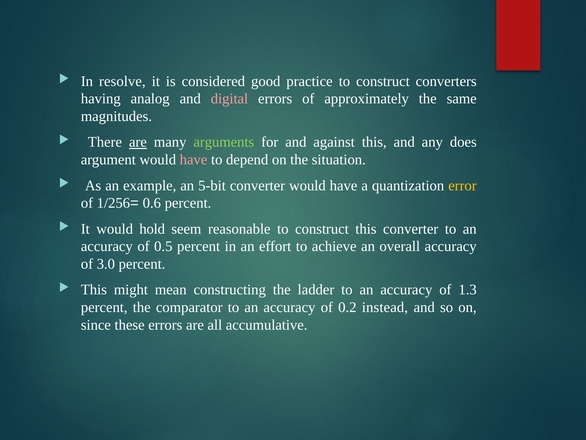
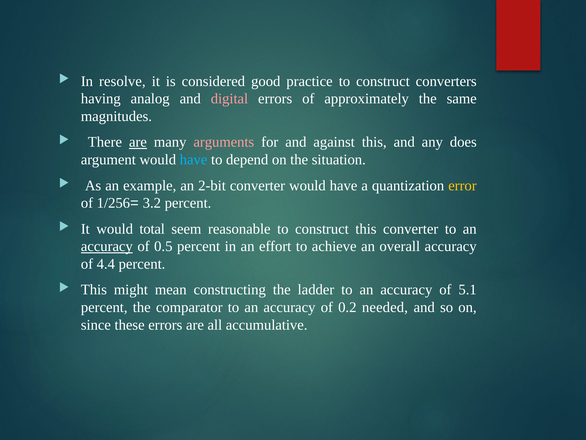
arguments colour: light green -> pink
have at (194, 160) colour: pink -> light blue
5-bit: 5-bit -> 2-bit
0.6: 0.6 -> 3.2
hold: hold -> total
accuracy at (107, 246) underline: none -> present
3.0: 3.0 -> 4.4
1.3: 1.3 -> 5.1
instead: instead -> needed
